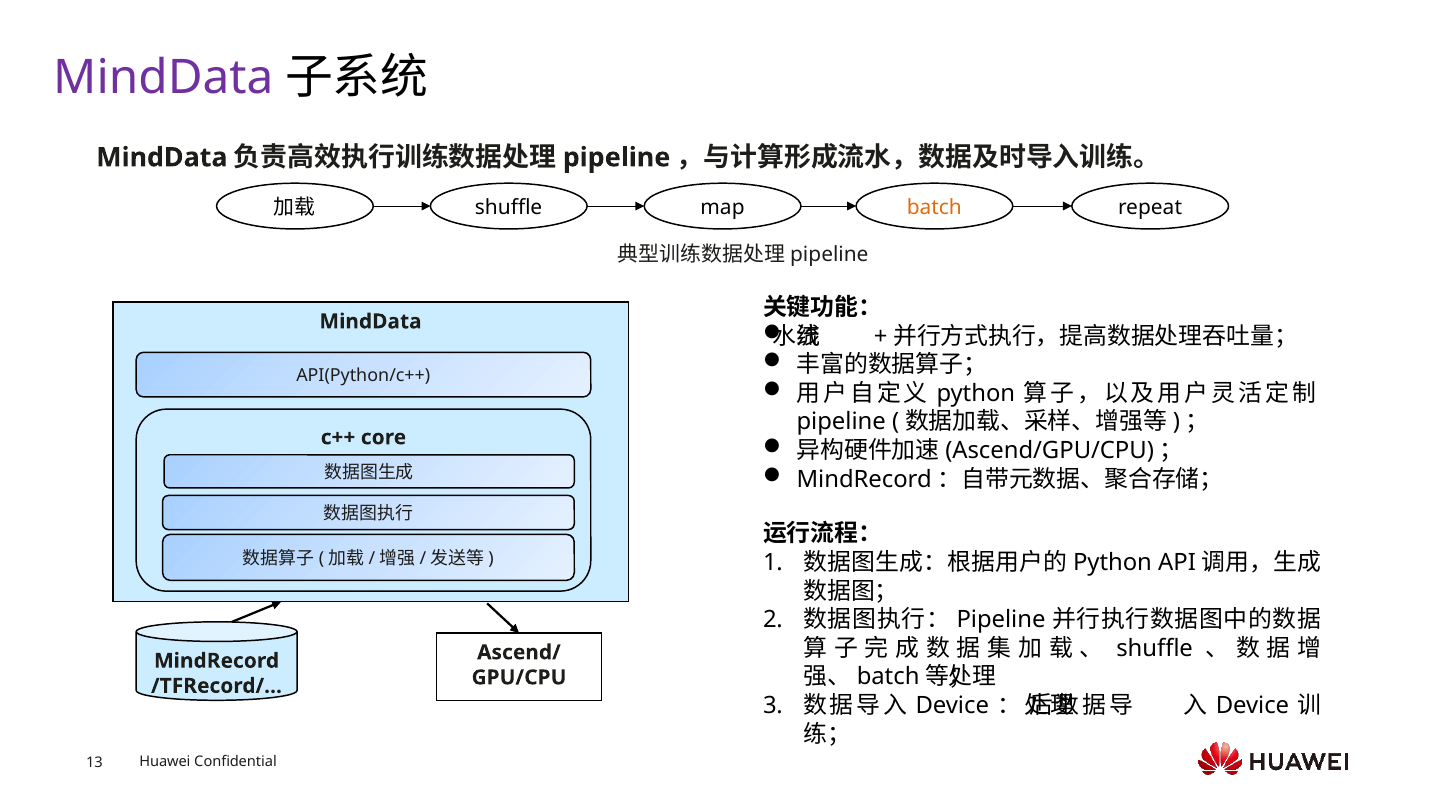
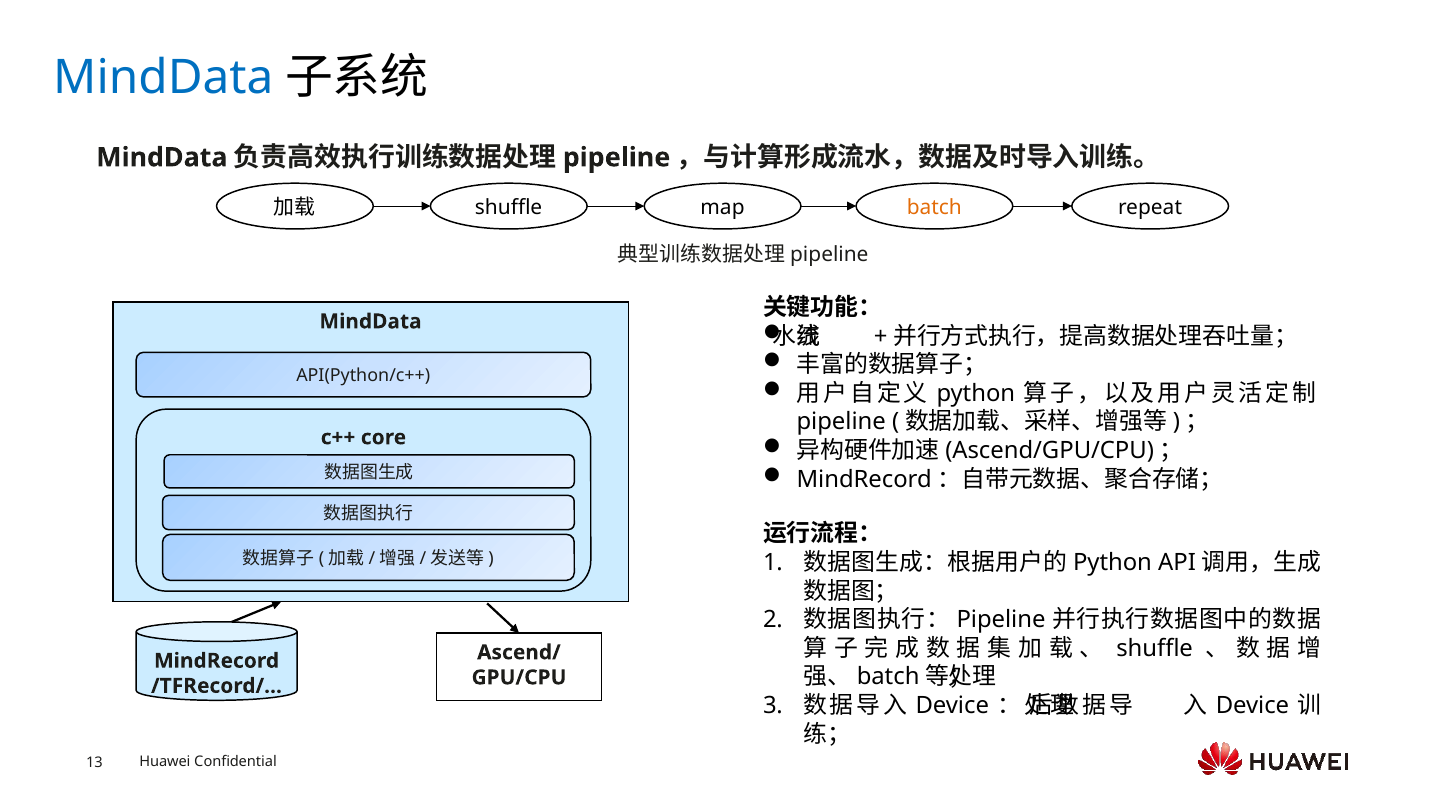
MindData at (163, 78) colour: purple -> blue
